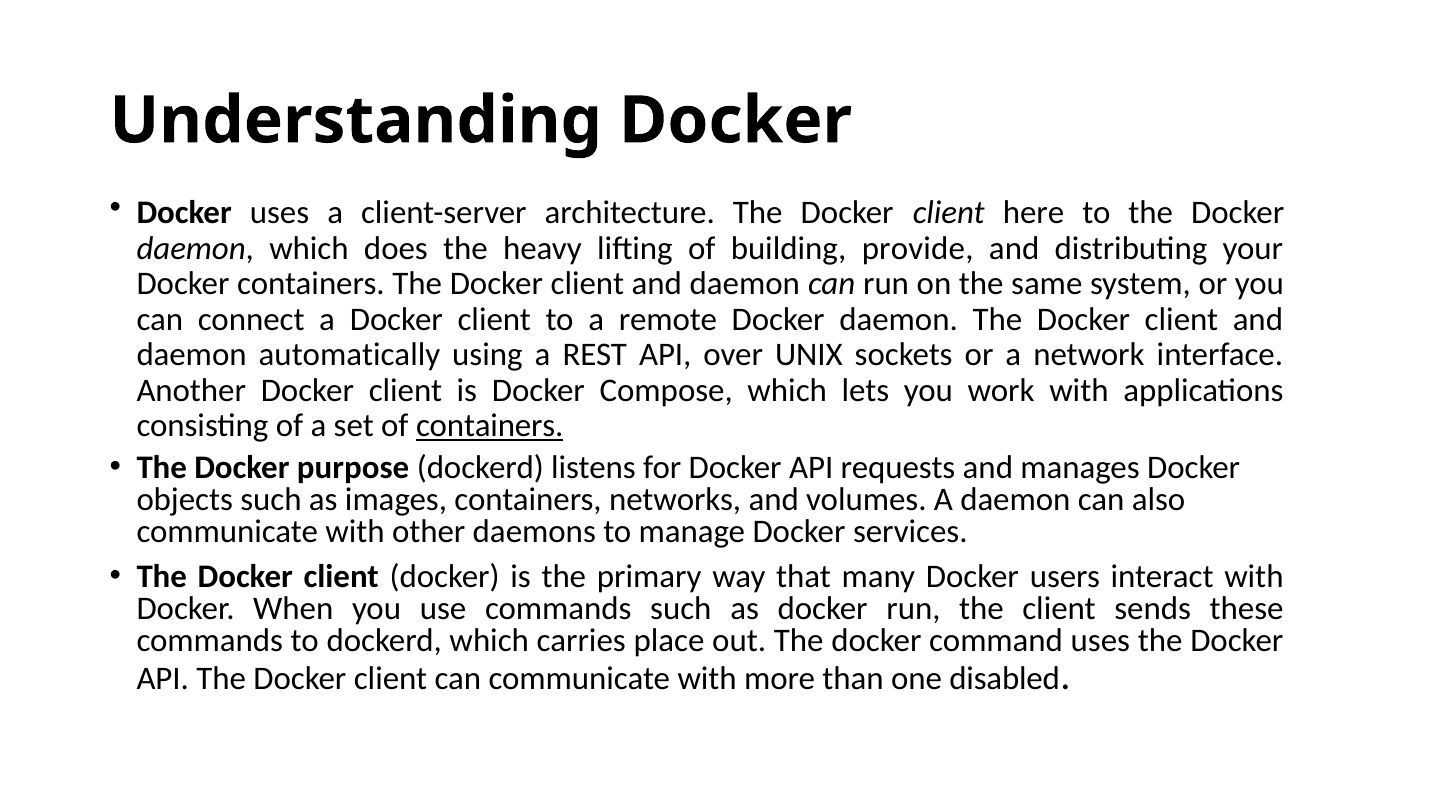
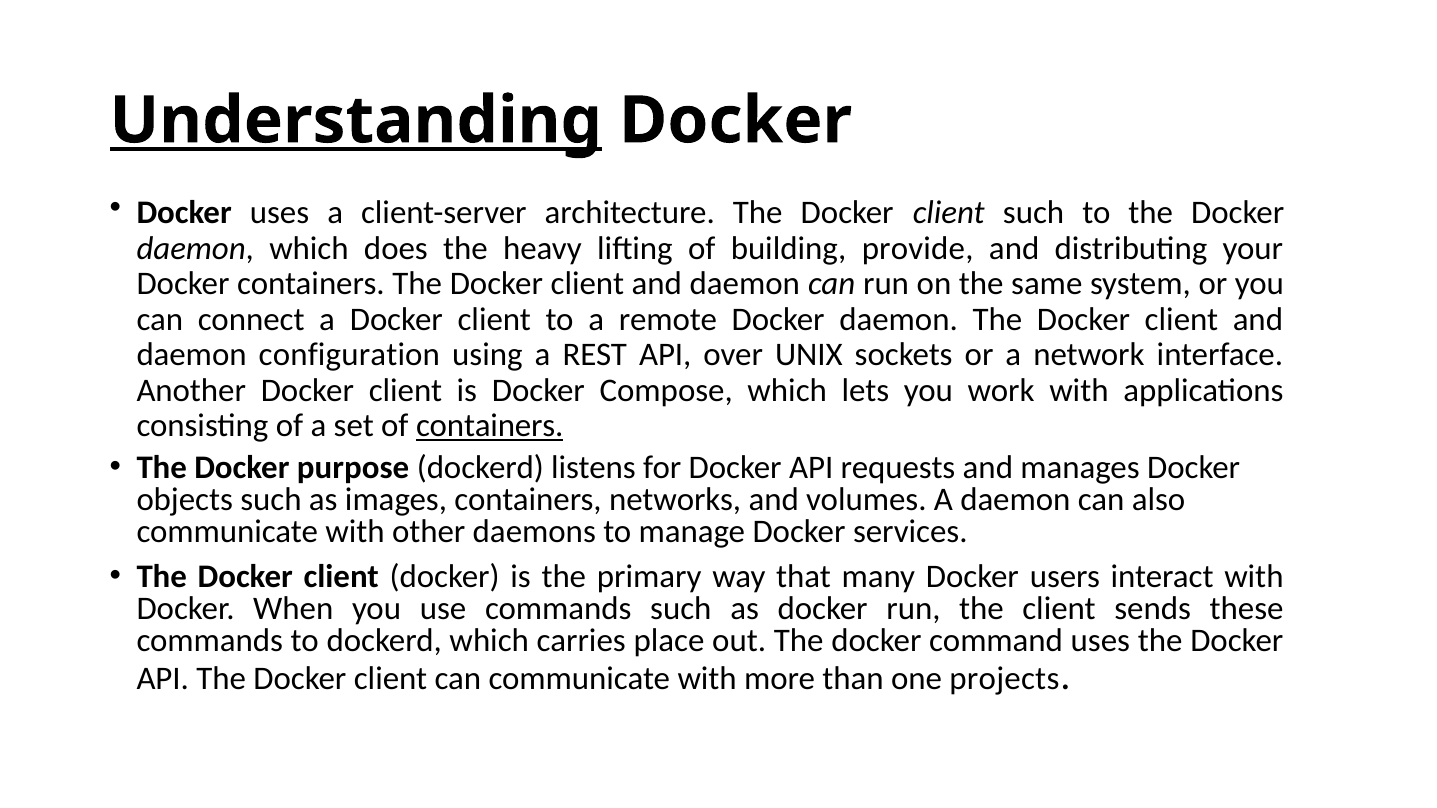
Understanding underline: none -> present
client here: here -> such
automatically: automatically -> configuration
disabled: disabled -> projects
